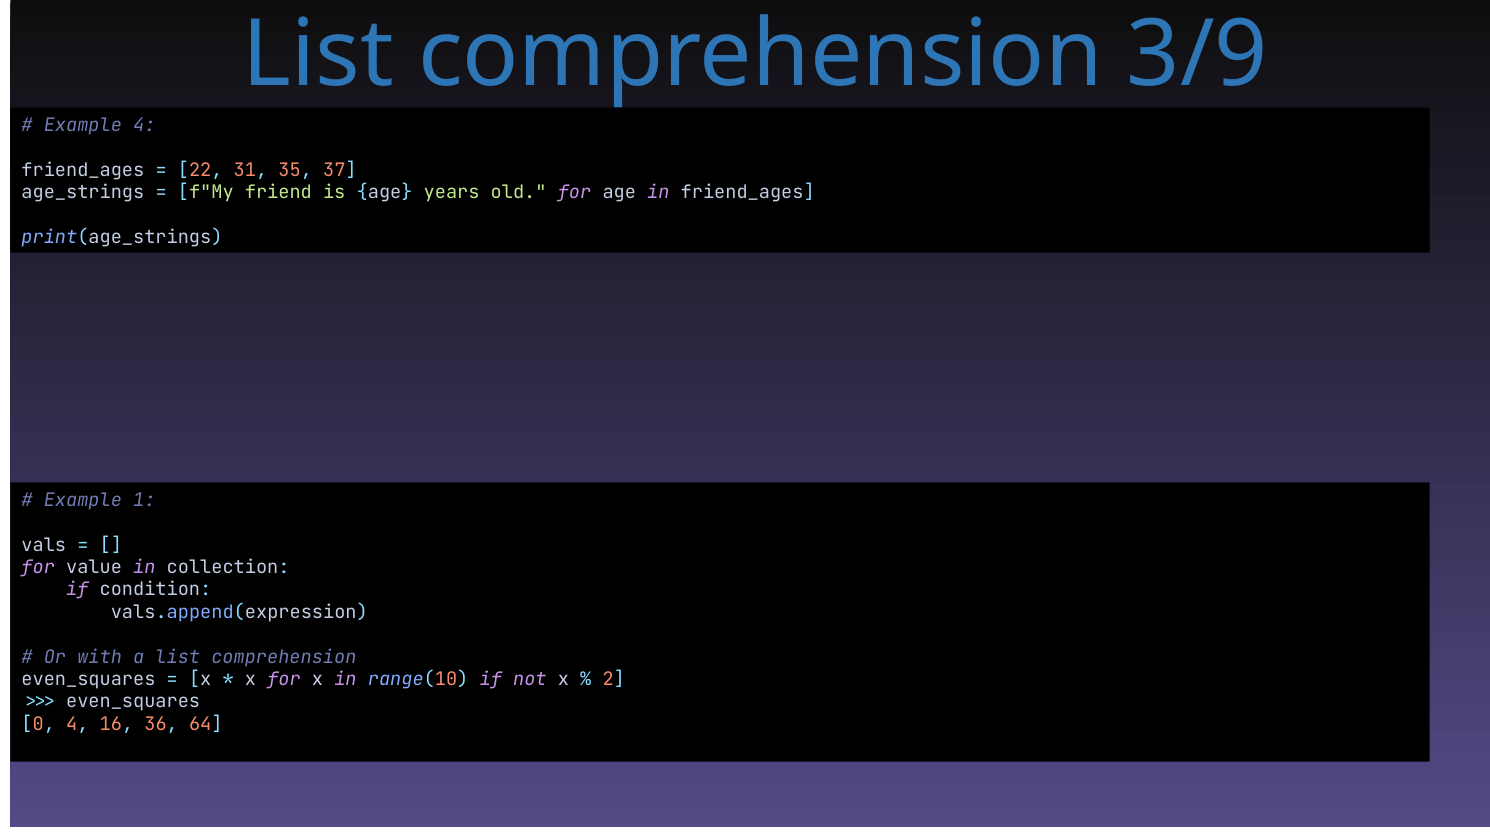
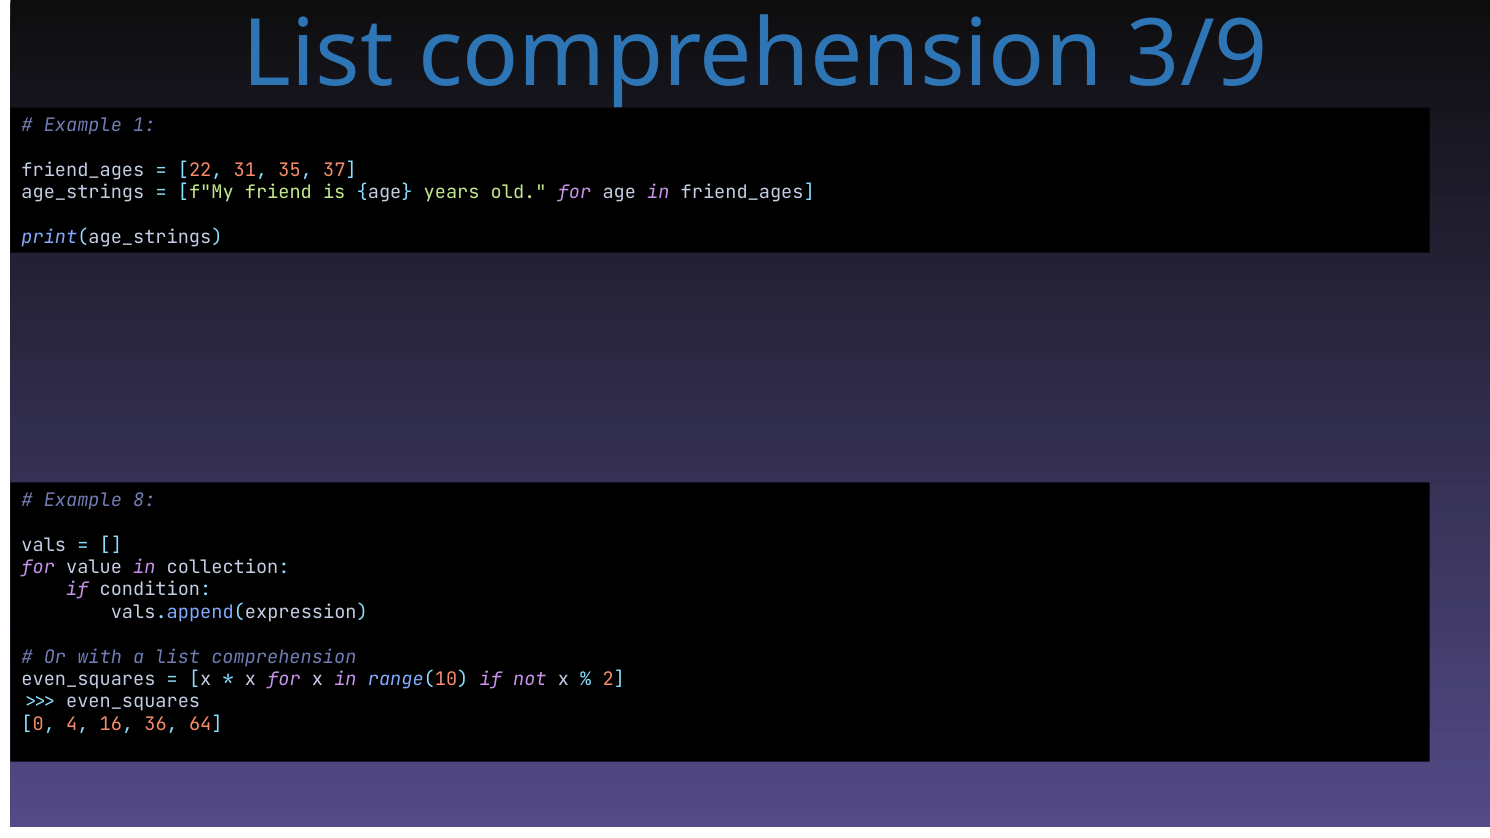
Example 4: 4 -> 1
1: 1 -> 8
